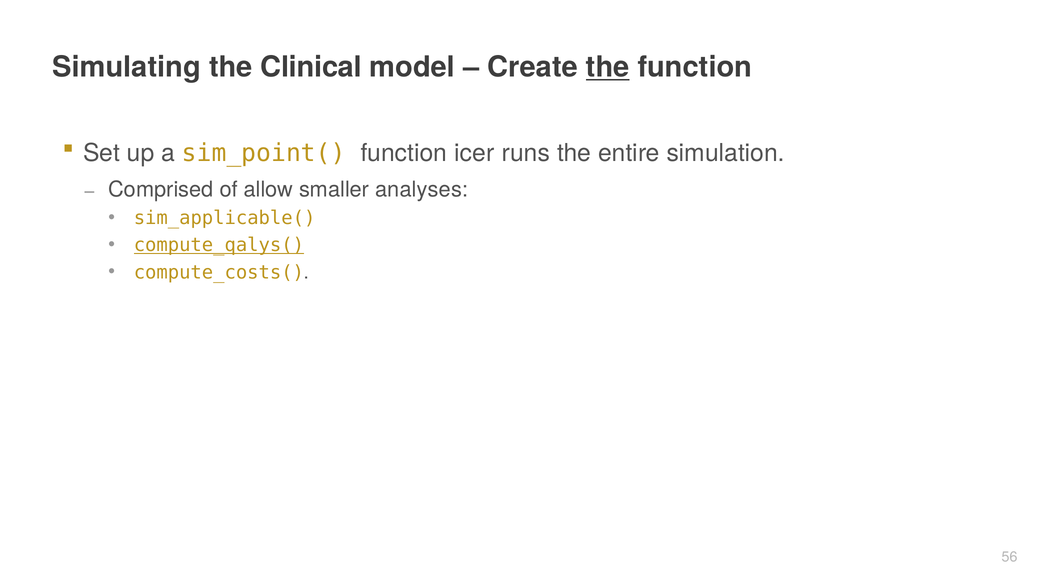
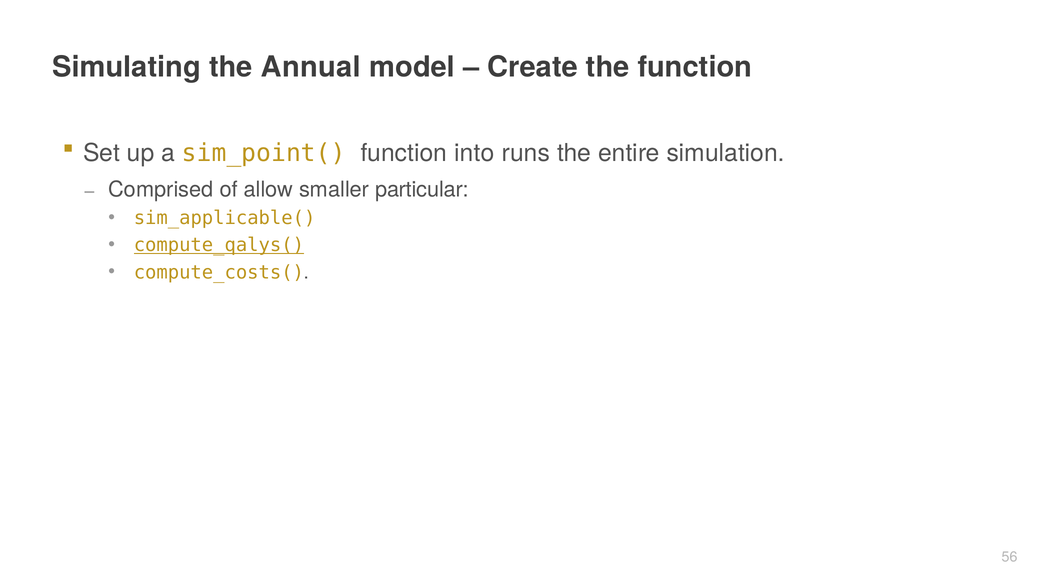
Clinical: Clinical -> Annual
the at (608, 67) underline: present -> none
icer: icer -> into
analyses: analyses -> particular
